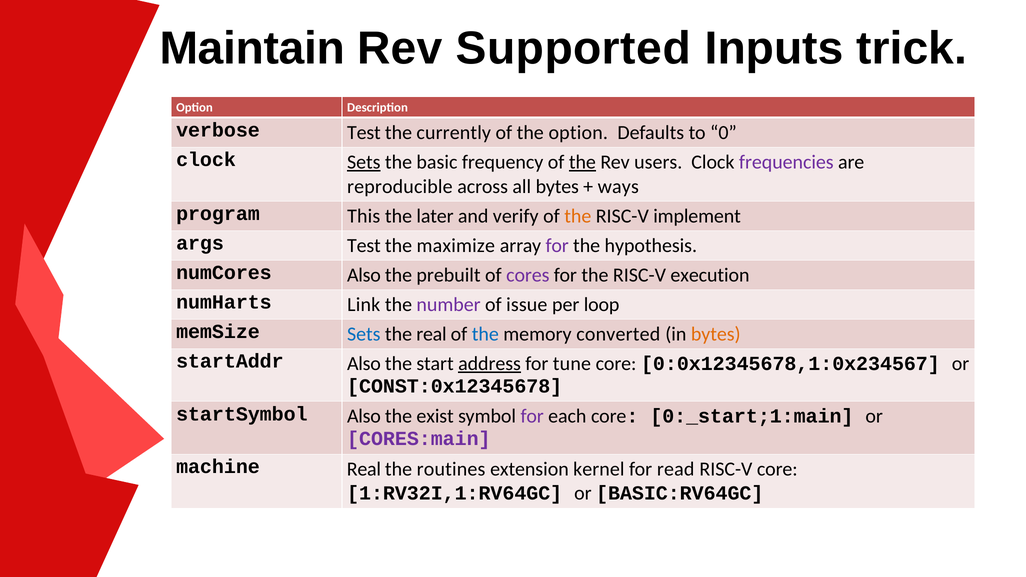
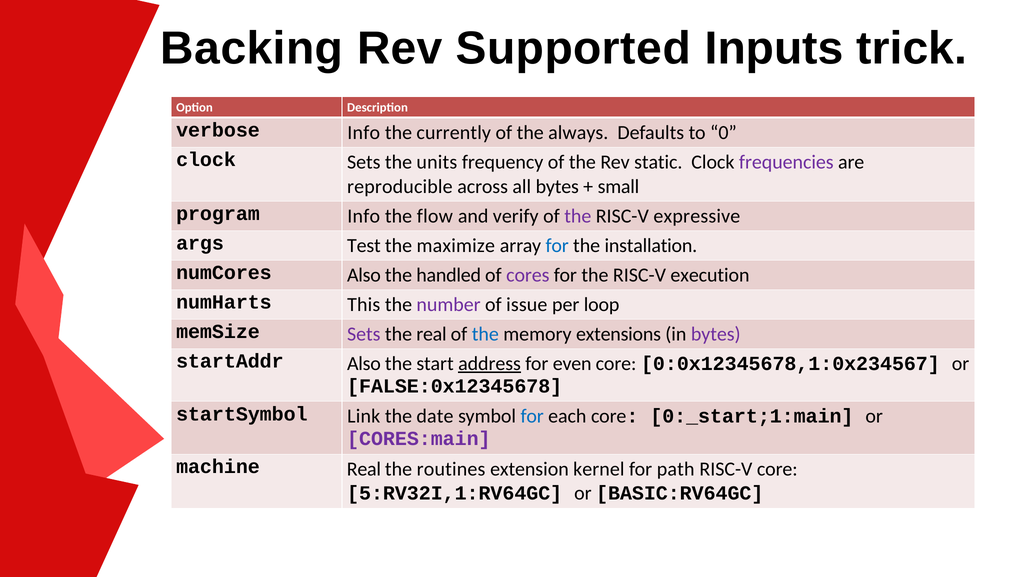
Maintain: Maintain -> Backing
verbose Test: Test -> Info
the option: option -> always
Sets at (364, 162) underline: present -> none
basic: basic -> units
the at (582, 162) underline: present -> none
users: users -> static
ways: ways -> small
program This: This -> Info
later: later -> flow
the at (578, 216) colour: orange -> purple
implement: implement -> expressive
for at (557, 246) colour: purple -> blue
hypothesis: hypothesis -> installation
prebuilt: prebuilt -> handled
Link: Link -> This
Sets at (364, 334) colour: blue -> purple
converted: converted -> extensions
bytes at (716, 334) colour: orange -> purple
tune: tune -> even
CONST:0x12345678: CONST:0x12345678 -> FALSE:0x12345678
startSymbol Also: Also -> Link
exist: exist -> date
for at (532, 416) colour: purple -> blue
read: read -> path
1:RV32I,1:RV64GC: 1:RV32I,1:RV64GC -> 5:RV32I,1:RV64GC
